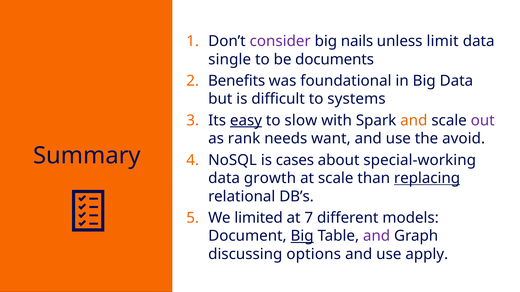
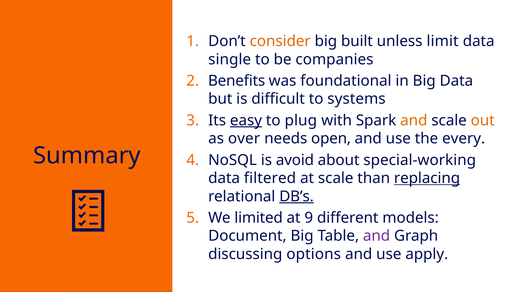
consider colour: purple -> orange
nails: nails -> built
documents: documents -> companies
slow: slow -> plug
out colour: purple -> orange
rank: rank -> over
want: want -> open
avoid: avoid -> every
cases: cases -> avoid
growth: growth -> filtered
DB’s underline: none -> present
7: 7 -> 9
Big at (302, 236) underline: present -> none
